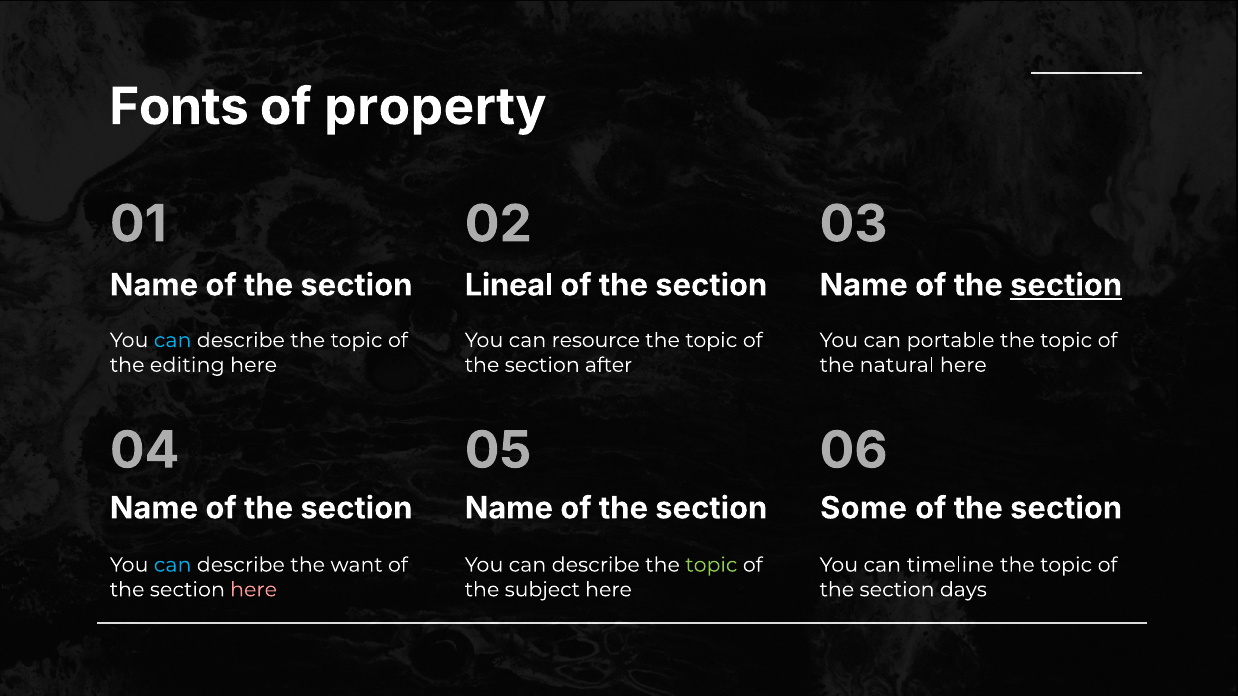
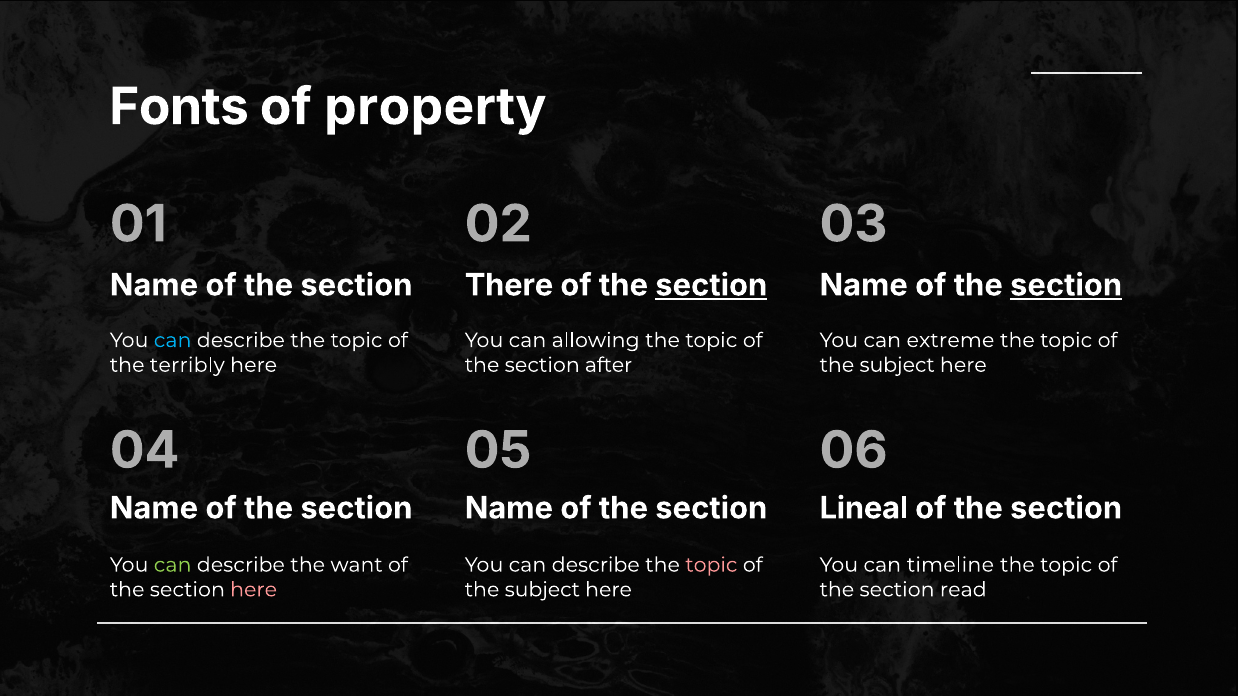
Lineal: Lineal -> There
section at (711, 285) underline: none -> present
resource: resource -> allowing
portable: portable -> extreme
editing: editing -> terribly
natural at (897, 365): natural -> subject
Some: Some -> Lineal
can at (173, 565) colour: light blue -> light green
topic at (711, 565) colour: light green -> pink
days: days -> read
